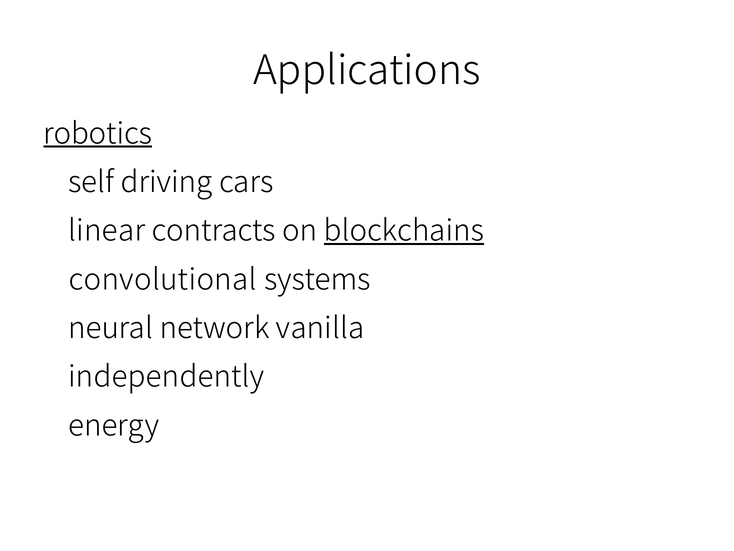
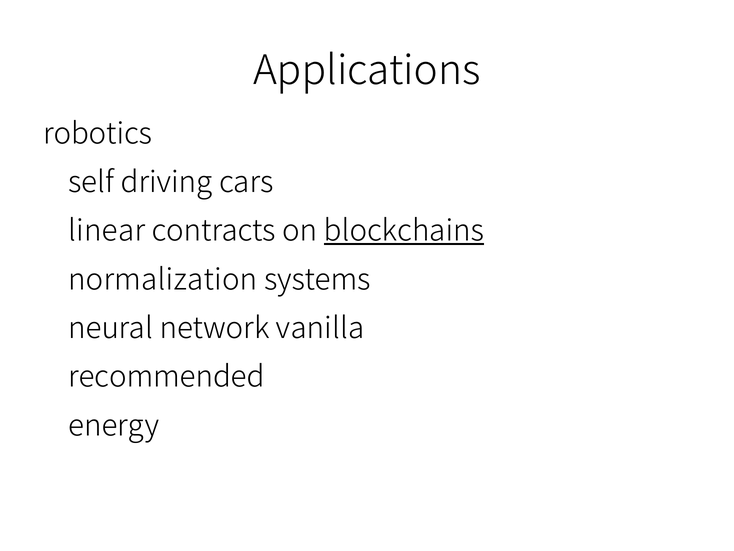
robotics underline: present -> none
convolutional: convolutional -> normalization
independently: independently -> recommended
